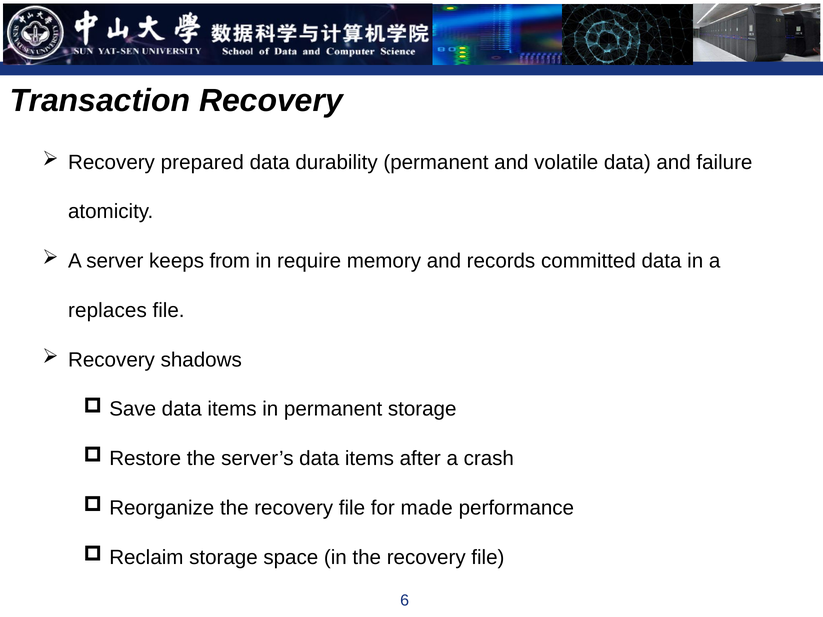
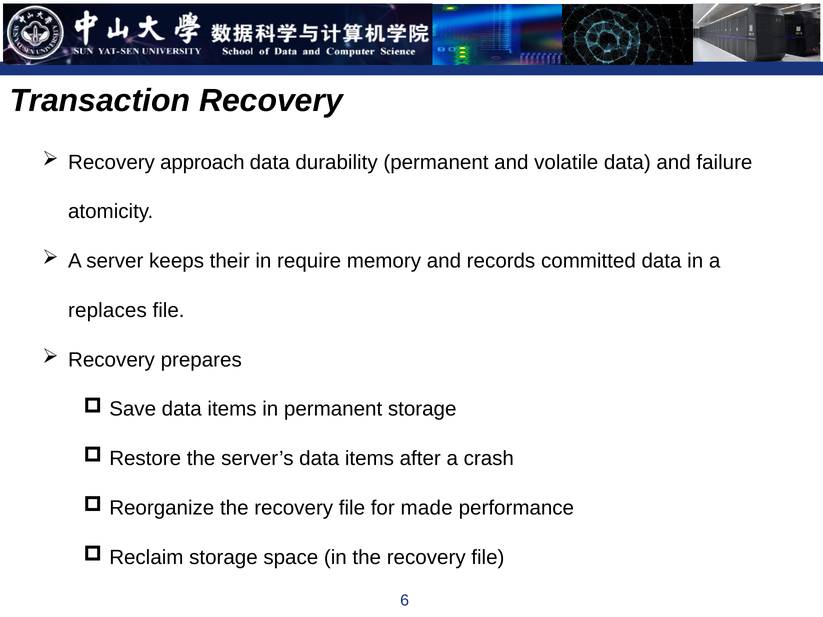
prepared: prepared -> approach
from: from -> their
shadows: shadows -> prepares
